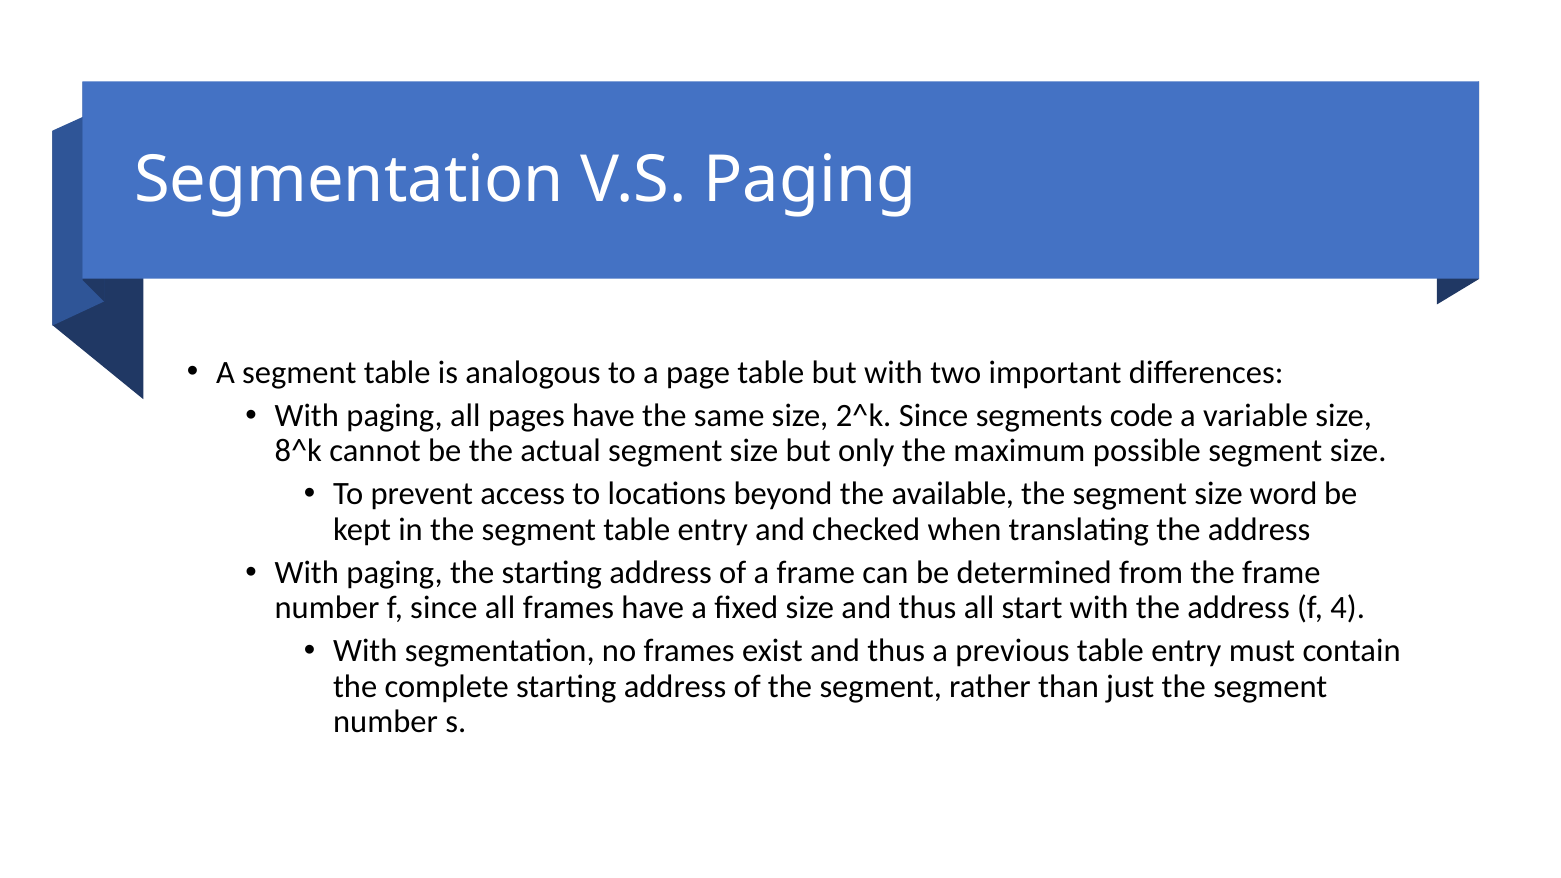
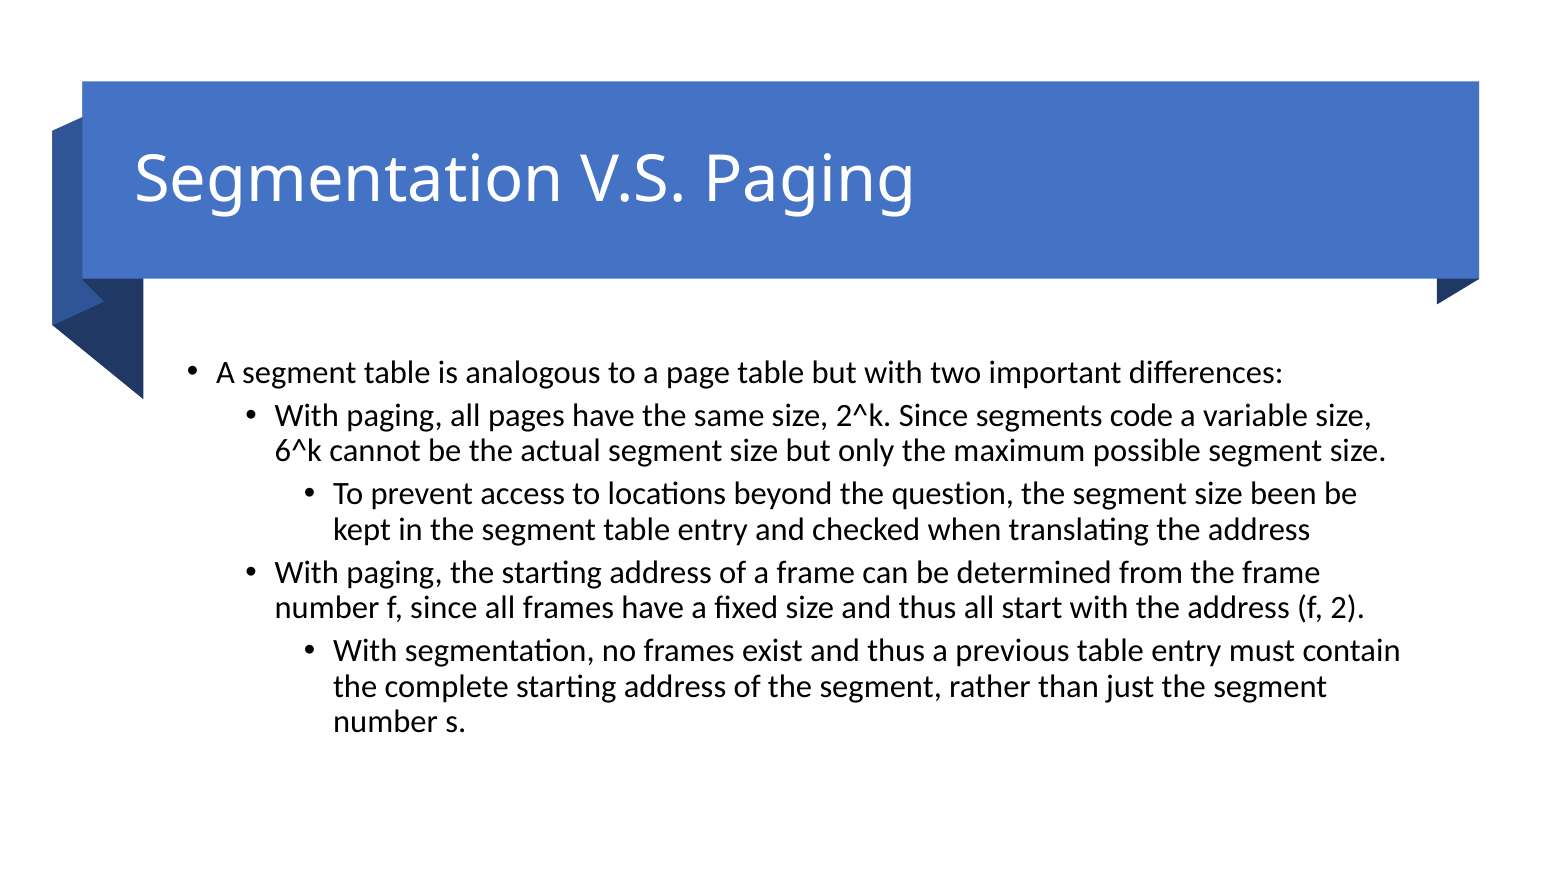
8^k: 8^k -> 6^k
available: available -> question
word: word -> been
4: 4 -> 2
